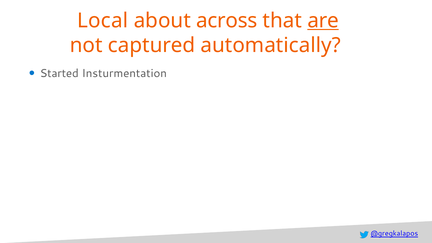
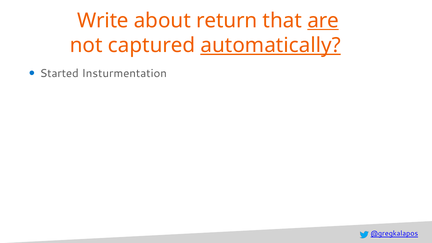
Local: Local -> Write
across: across -> return
automatically underline: none -> present
